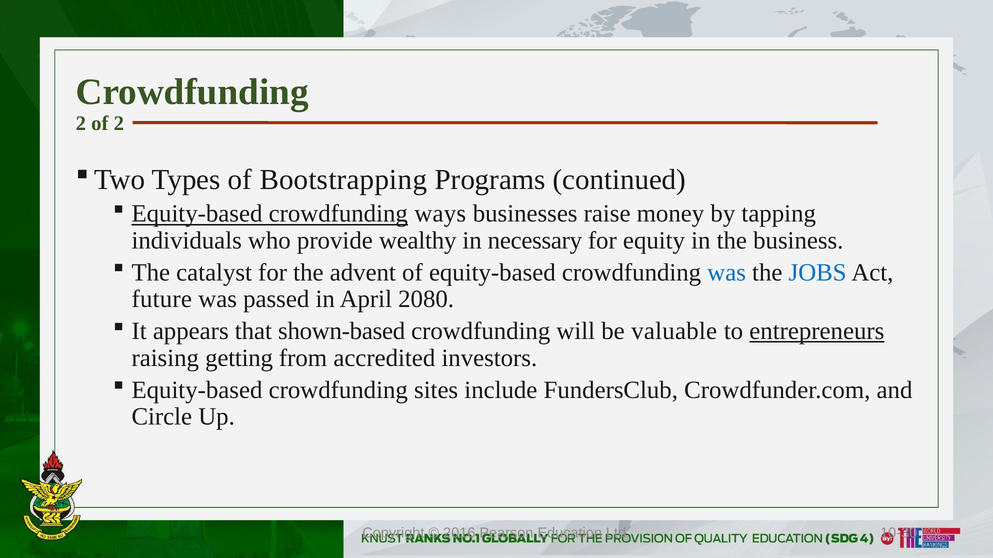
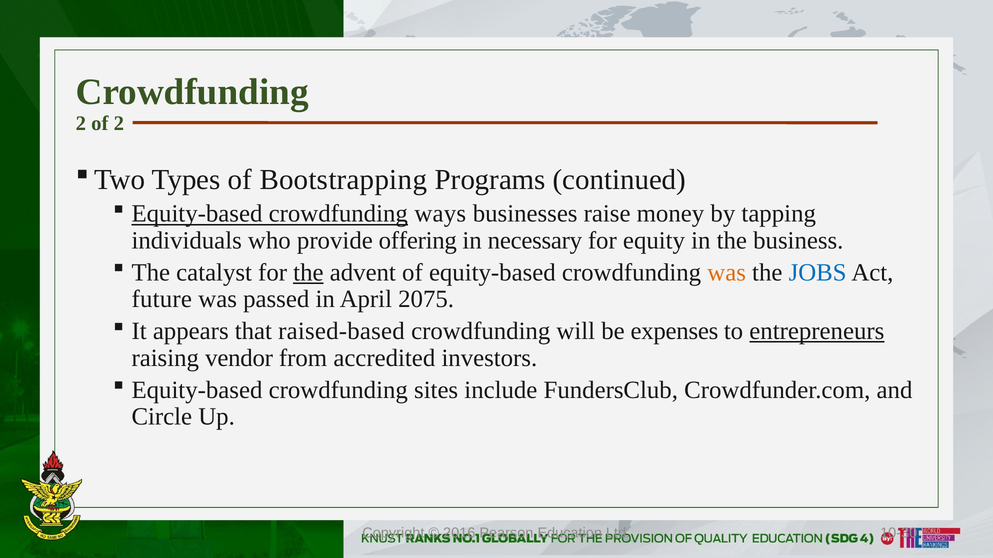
wealthy: wealthy -> offering
the at (308, 273) underline: none -> present
was at (727, 273) colour: blue -> orange
2080: 2080 -> 2075
shown-based: shown-based -> raised-based
valuable: valuable -> expenses
getting: getting -> vendor
